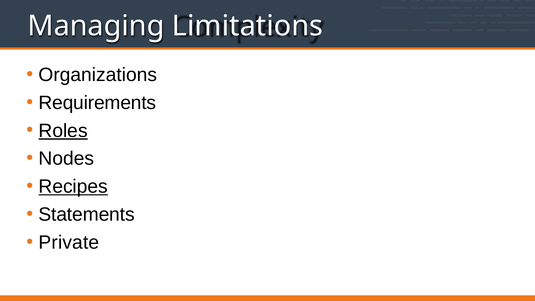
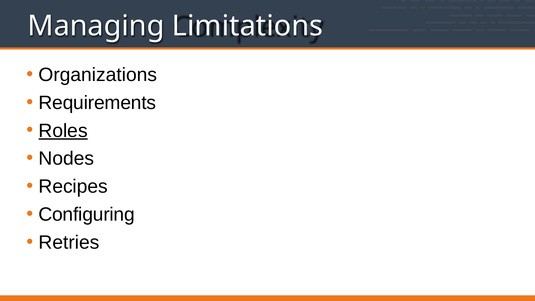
Recipes underline: present -> none
Statements: Statements -> Configuring
Private: Private -> Retries
